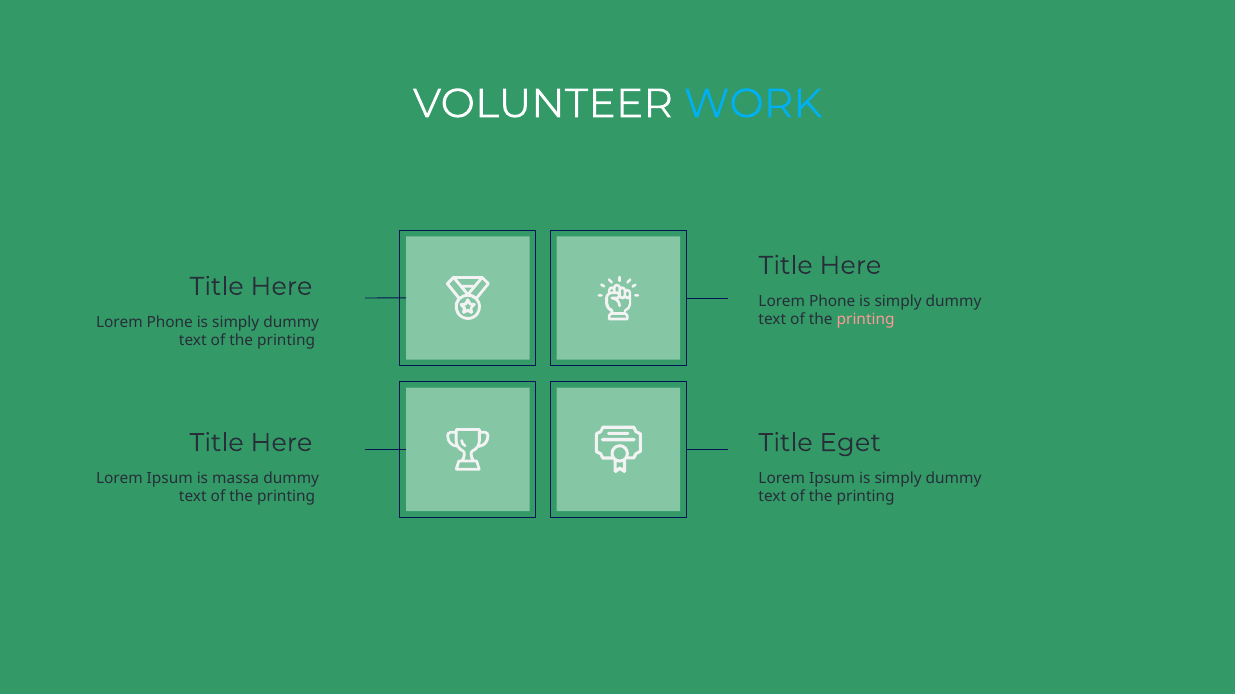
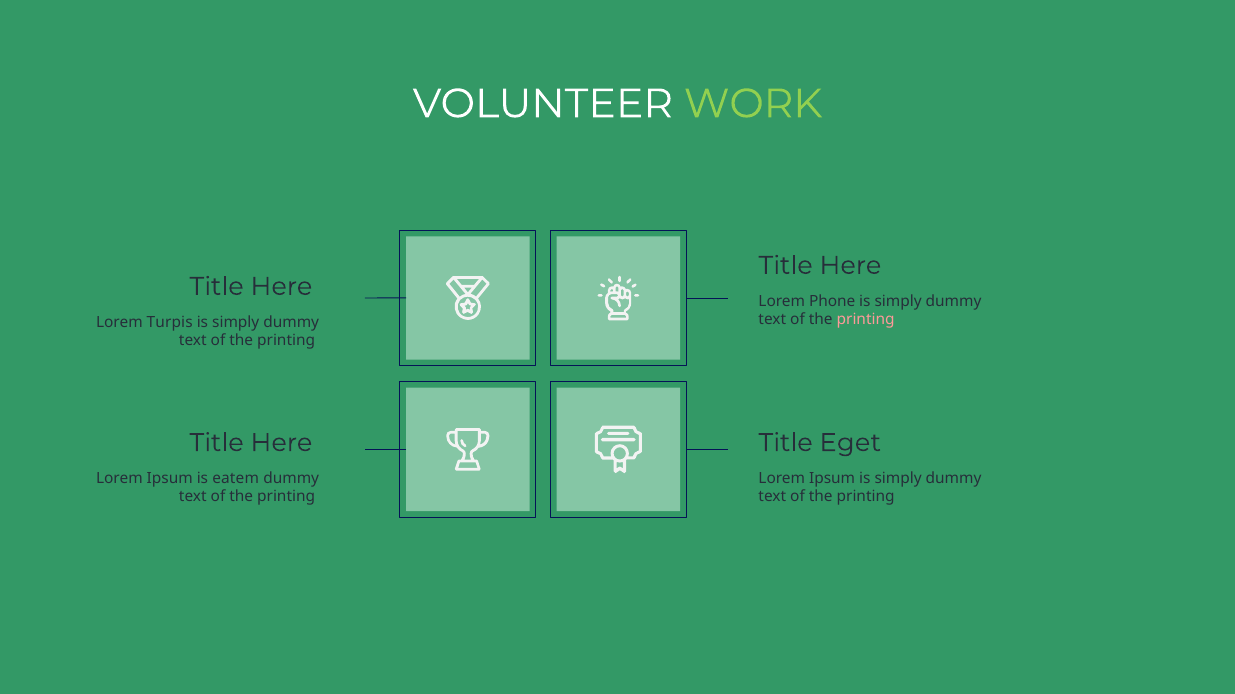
WORK colour: light blue -> light green
Phone at (170, 322): Phone -> Turpis
massa: massa -> eatem
